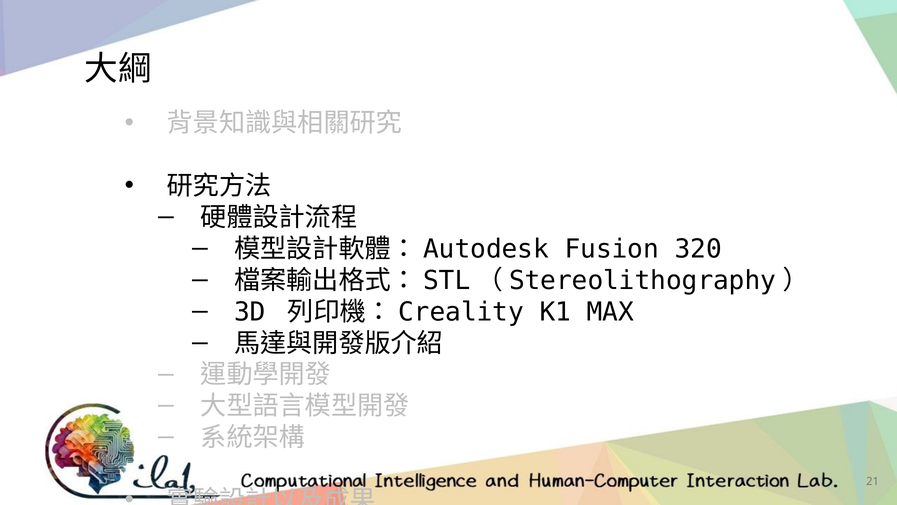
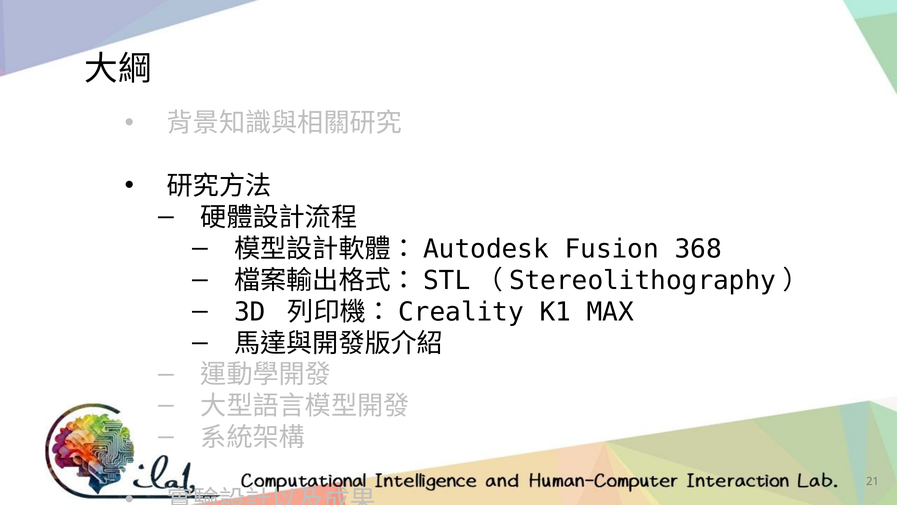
320: 320 -> 368
